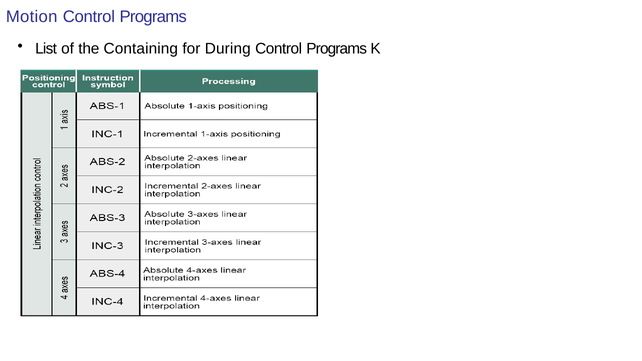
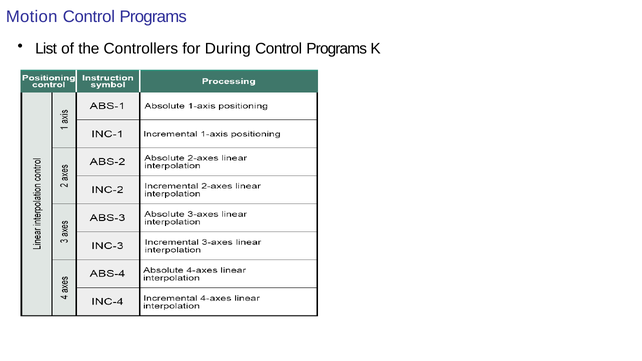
Containing: Containing -> Controllers
